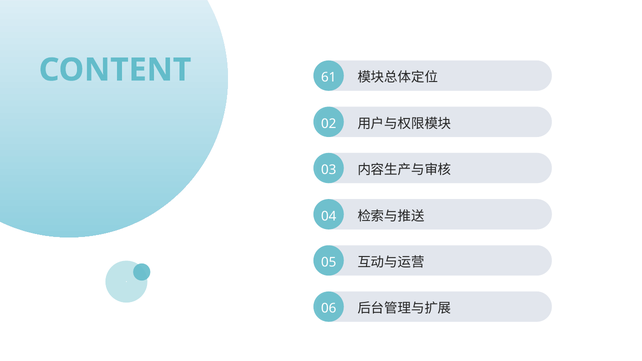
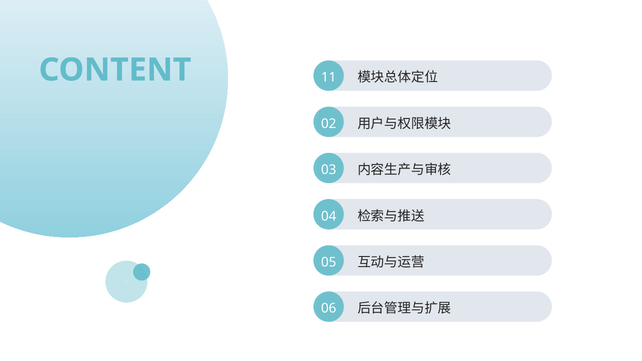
61: 61 -> 11
